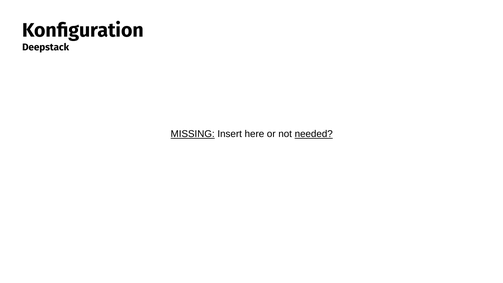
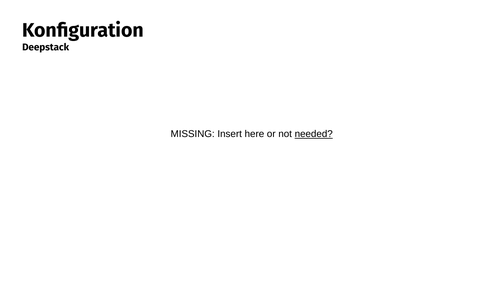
MISSING underline: present -> none
